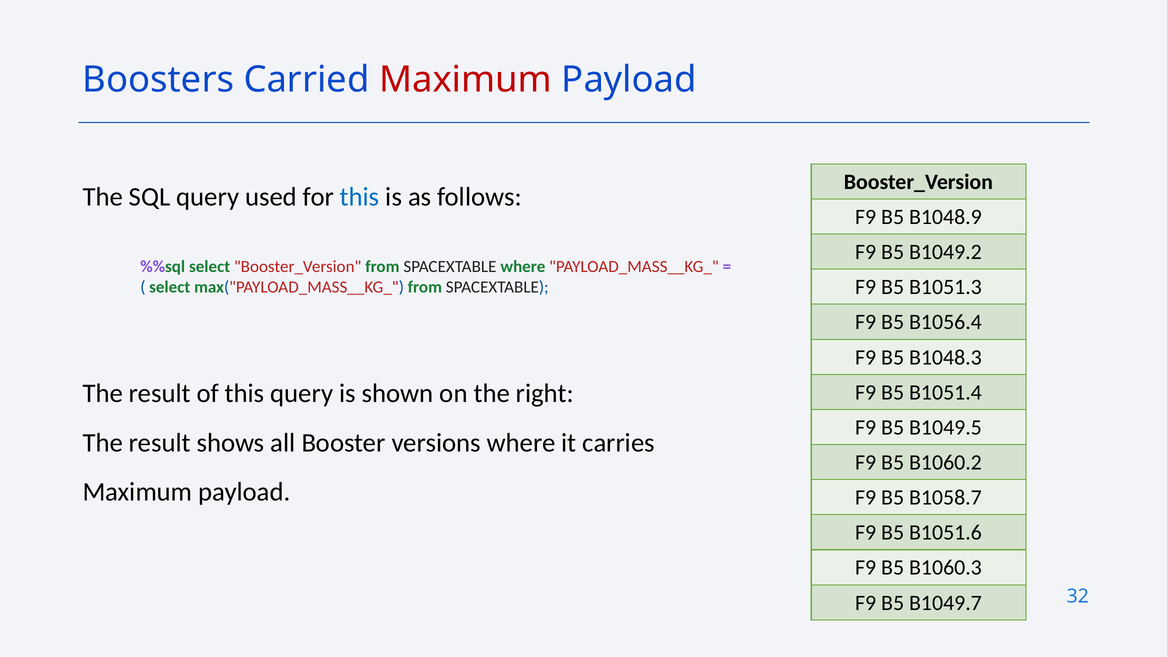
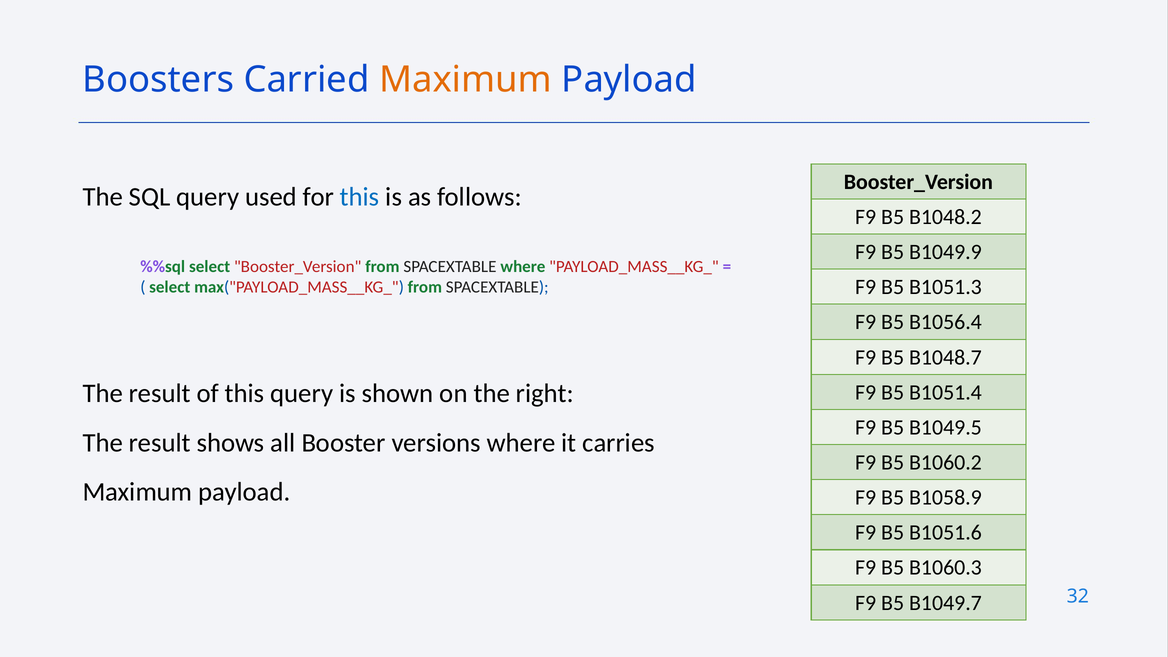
Maximum at (466, 80) colour: red -> orange
B1048.9: B1048.9 -> B1048.2
B1049.2: B1049.2 -> B1049.9
B1048.3: B1048.3 -> B1048.7
B1058.7: B1058.7 -> B1058.9
